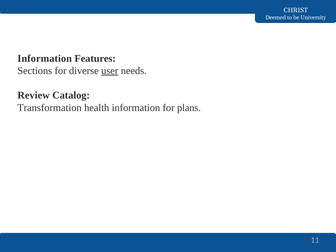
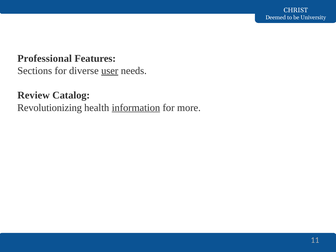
Information at (45, 58): Information -> Professional
Transformation: Transformation -> Revolutionizing
information at (136, 108) underline: none -> present
plans: plans -> more
